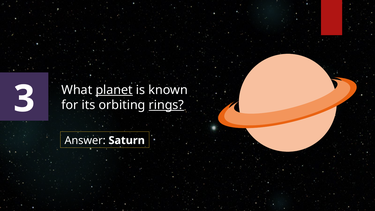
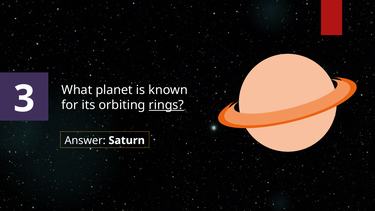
planet underline: present -> none
